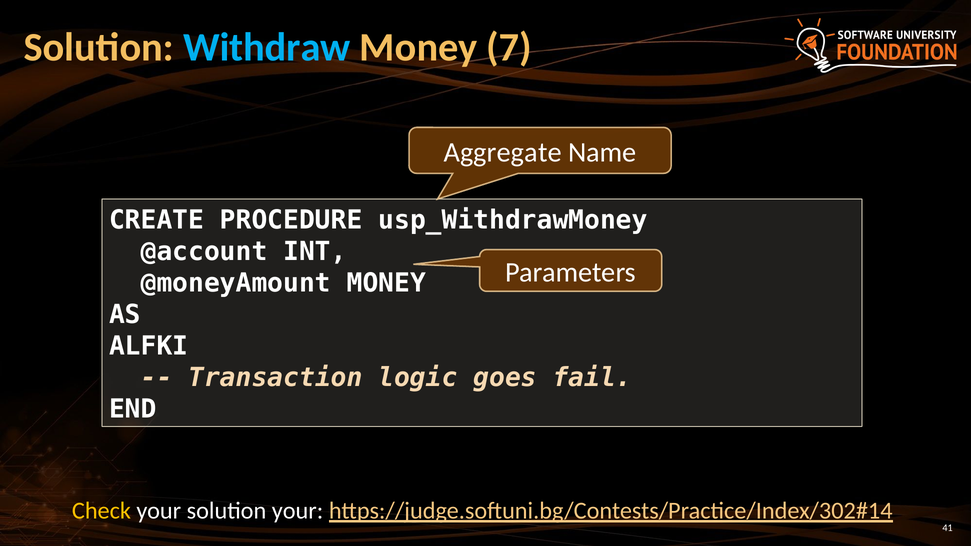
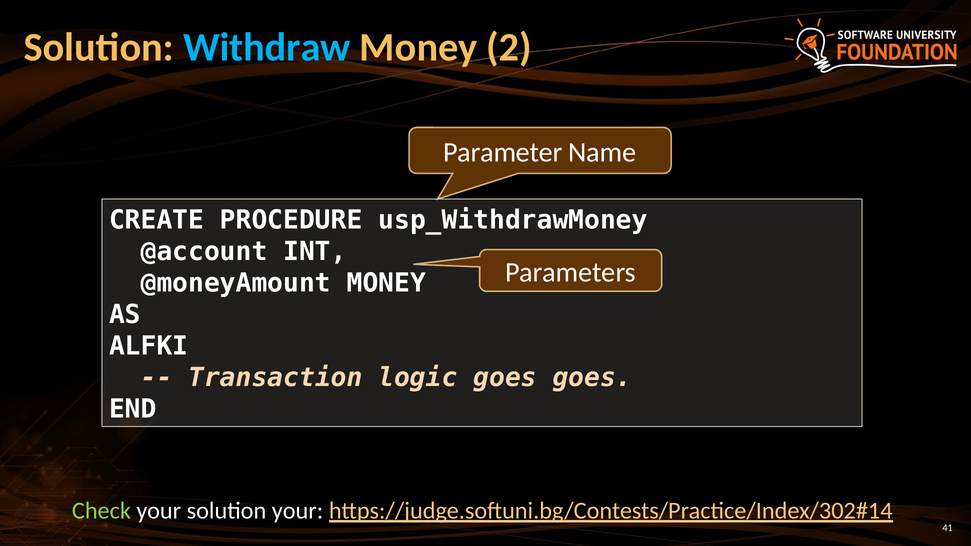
7: 7 -> 2
Aggregate: Aggregate -> Parameter
goes fail: fail -> goes
Check colour: yellow -> light green
